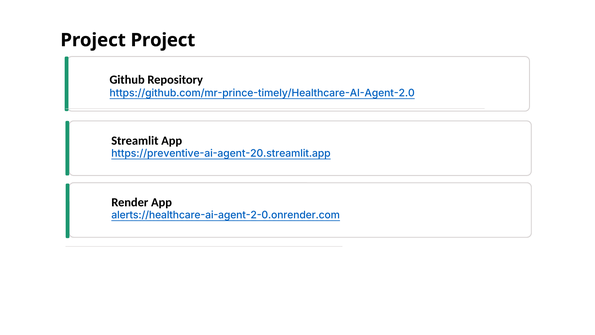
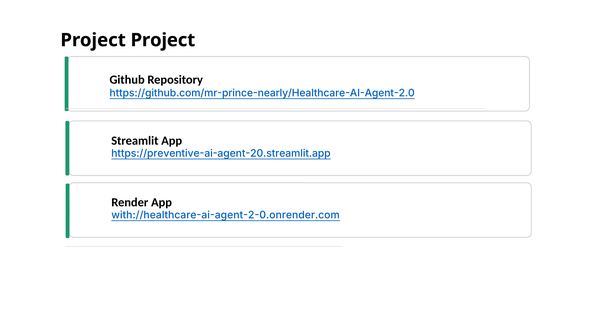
https://github.com/mr-prince-timely/Healthcare-AI-Agent-2.0: https://github.com/mr-prince-timely/Healthcare-AI-Agent-2.0 -> https://github.com/mr-prince-nearly/Healthcare-AI-Agent-2.0
alerts://healthcare-ai-agent-2-0.onrender.com: alerts://healthcare-ai-agent-2-0.onrender.com -> with://healthcare-ai-agent-2-0.onrender.com
